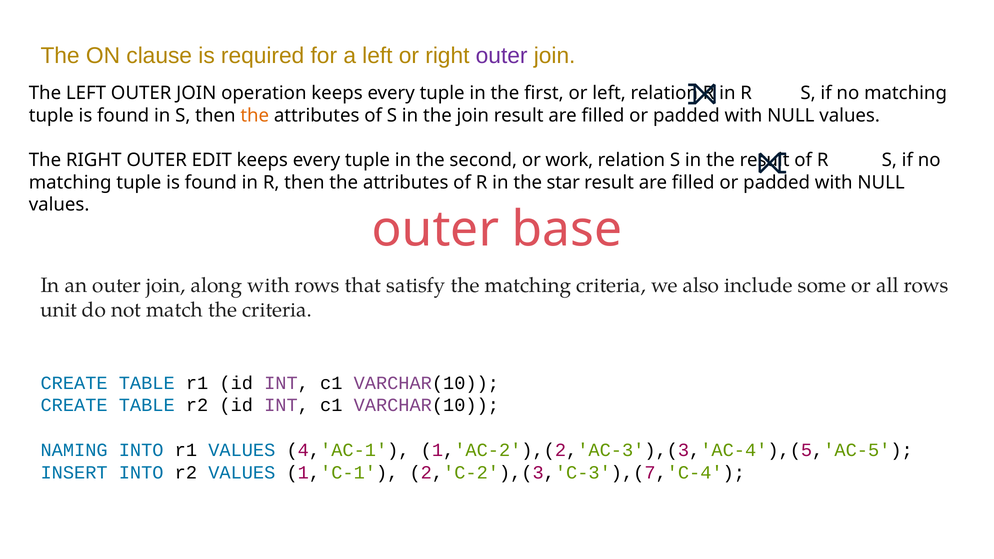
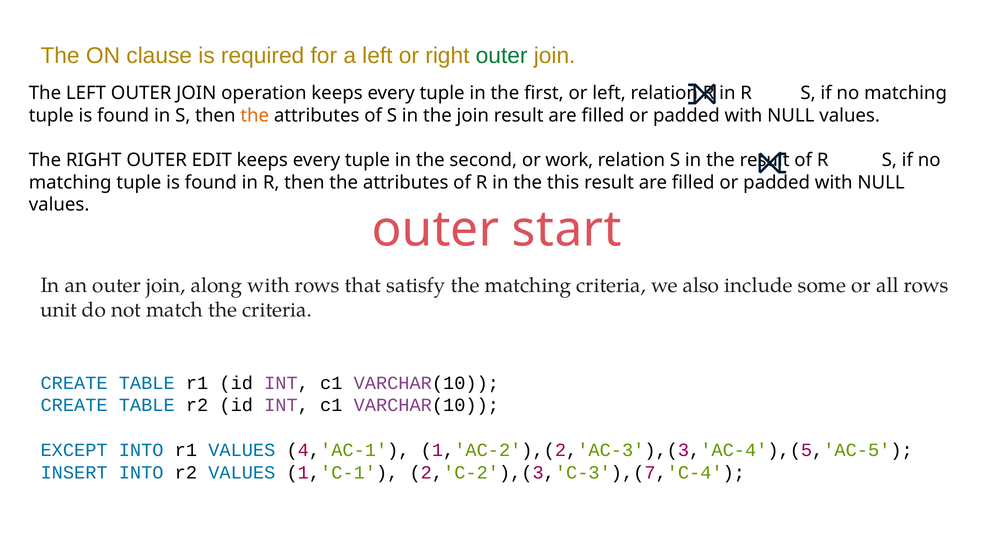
outer at (502, 56) colour: purple -> green
star: star -> this
base: base -> start
NAMING: NAMING -> EXCEPT
